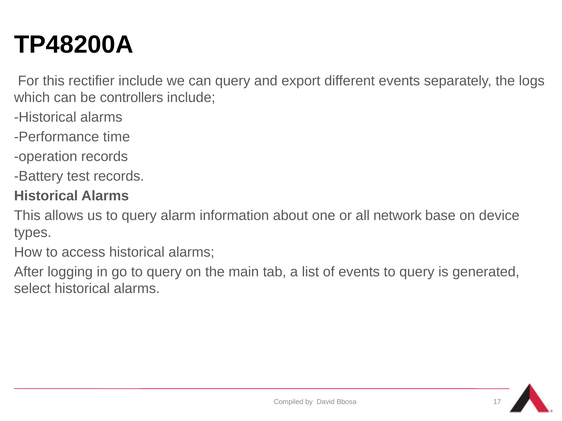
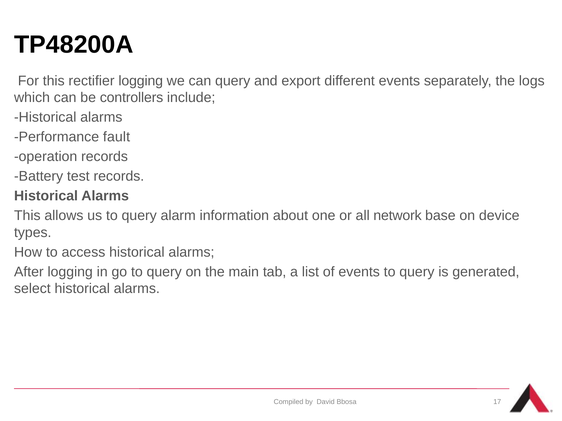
rectifier include: include -> logging
time: time -> fault
